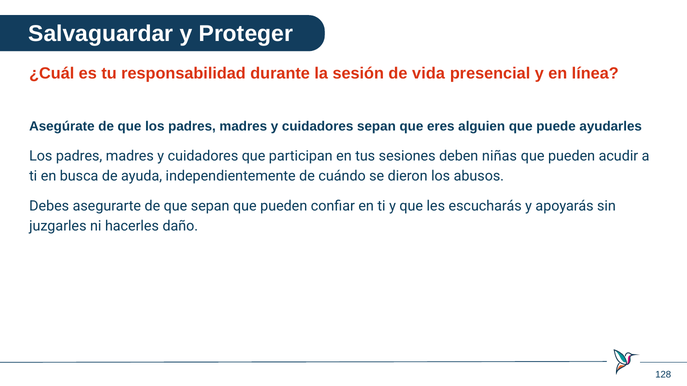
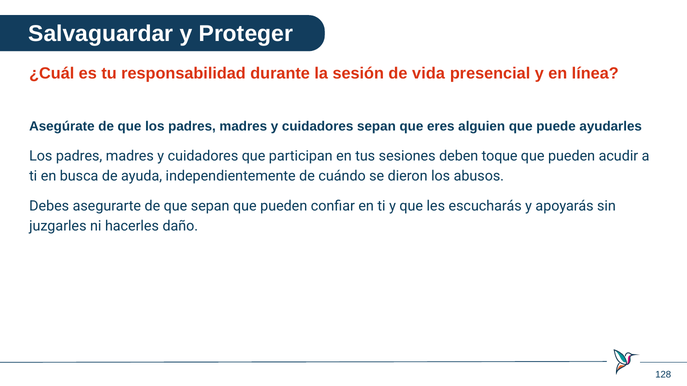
niñas: niñas -> toque
